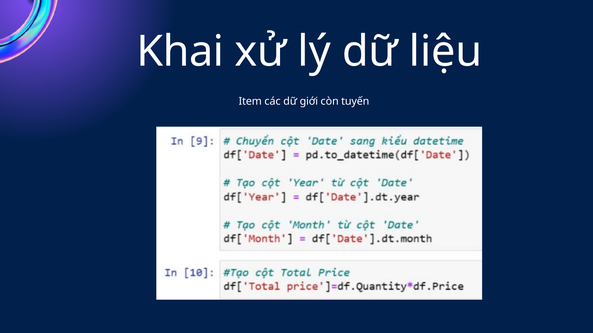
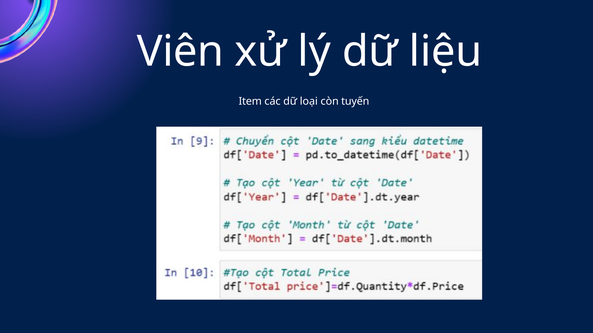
Khai: Khai -> Viên
giới: giới -> loại
